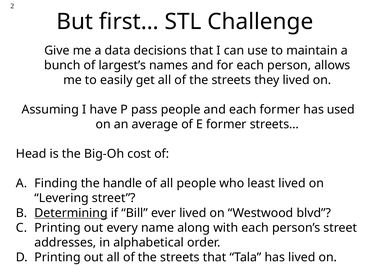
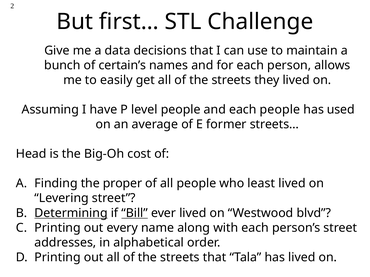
largest’s: largest’s -> certain’s
pass: pass -> level
each former: former -> people
handle: handle -> proper
Bill underline: none -> present
